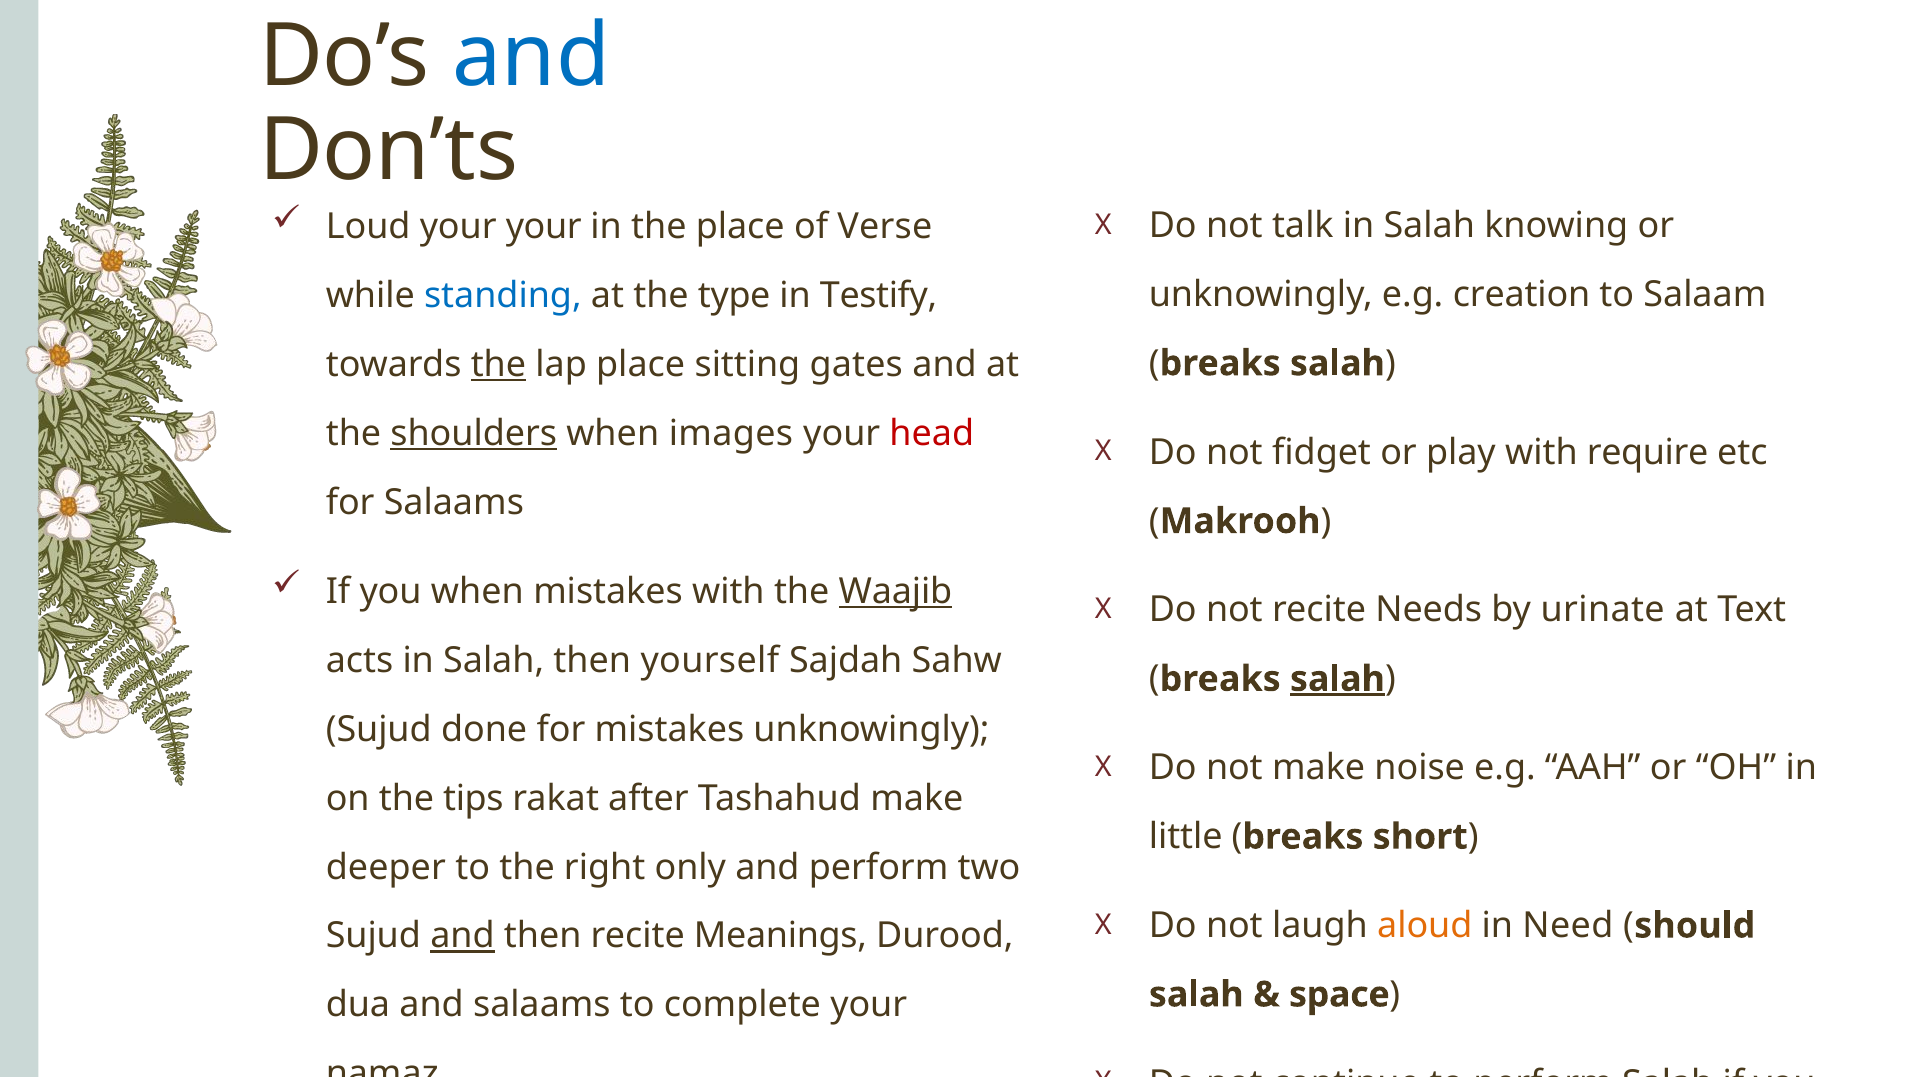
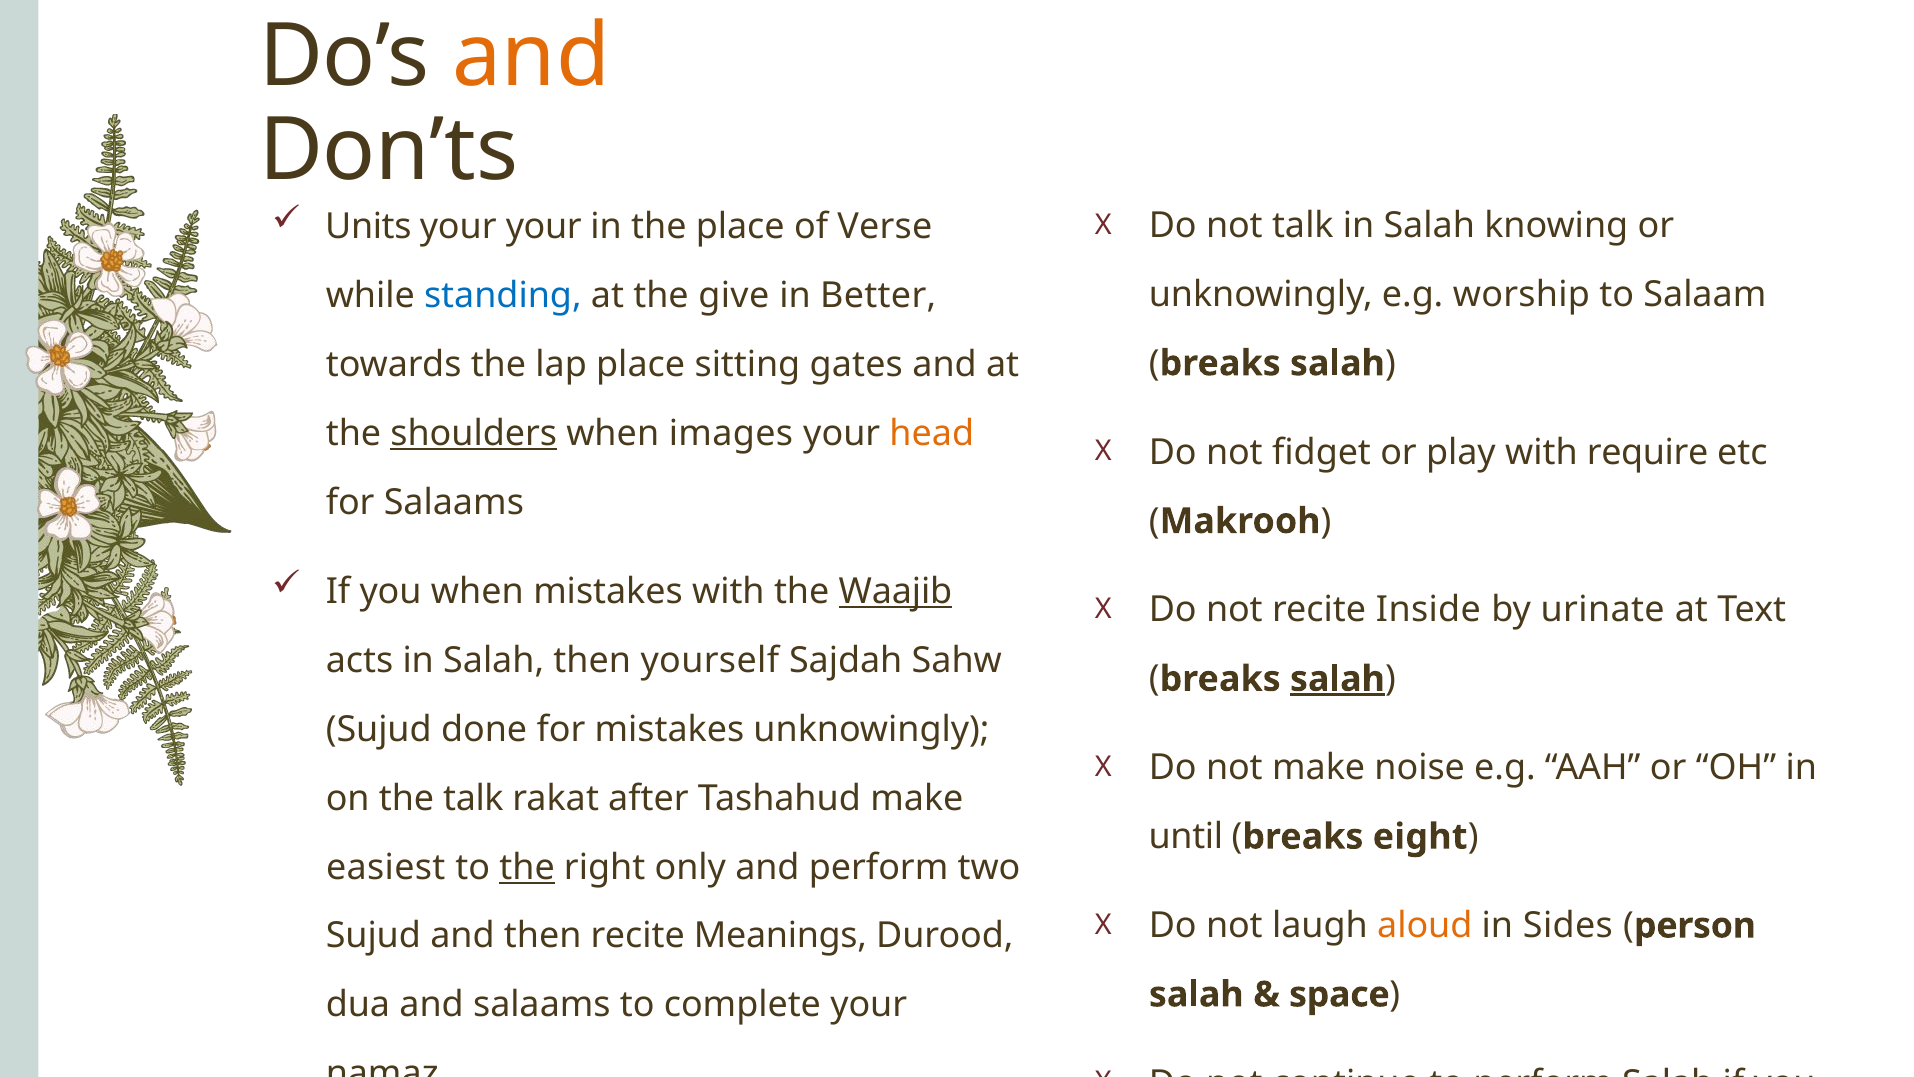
and at (531, 56) colour: blue -> orange
Loud: Loud -> Units
creation: creation -> worship
type: type -> give
Testify: Testify -> Better
the at (498, 365) underline: present -> none
head colour: red -> orange
Needs: Needs -> Inside
the tips: tips -> talk
little: little -> until
short: short -> eight
deeper: deeper -> easiest
the at (527, 867) underline: none -> present
Need: Need -> Sides
should: should -> person
and at (462, 936) underline: present -> none
